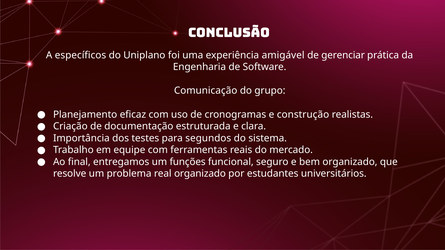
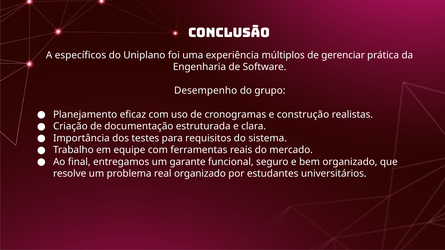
amigável: amigável -> múltiplos
Comunicação: Comunicação -> Desempenho
segundos: segundos -> requisitos
funções: funções -> garante
